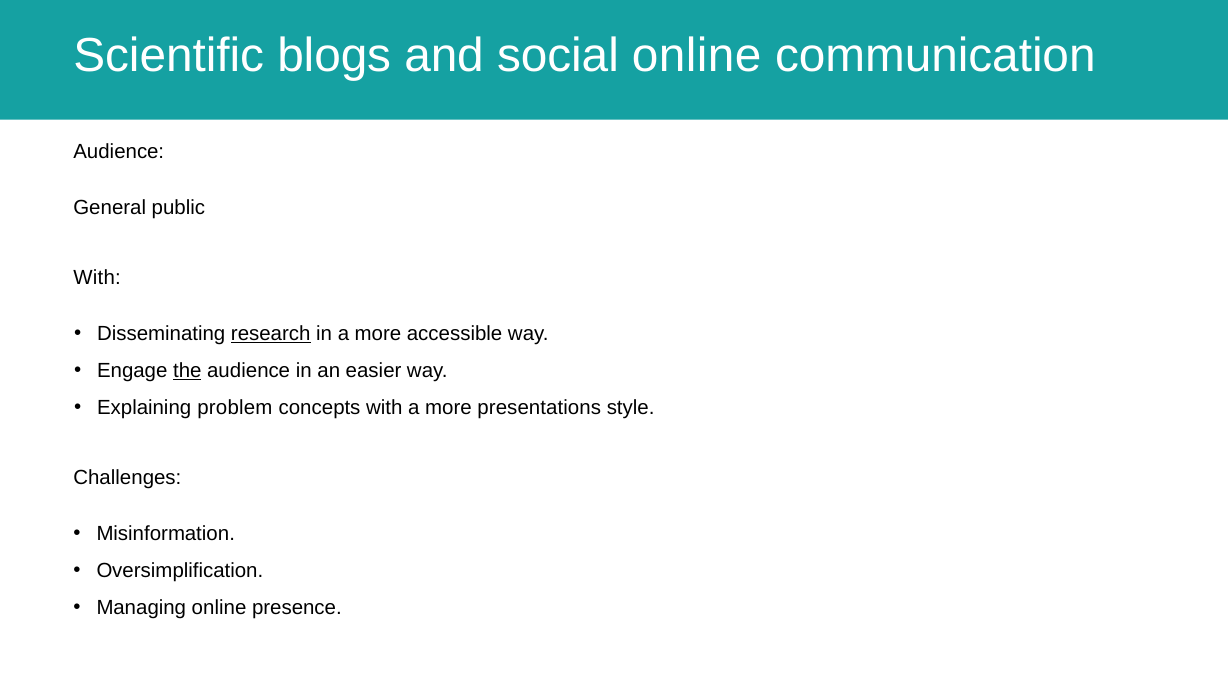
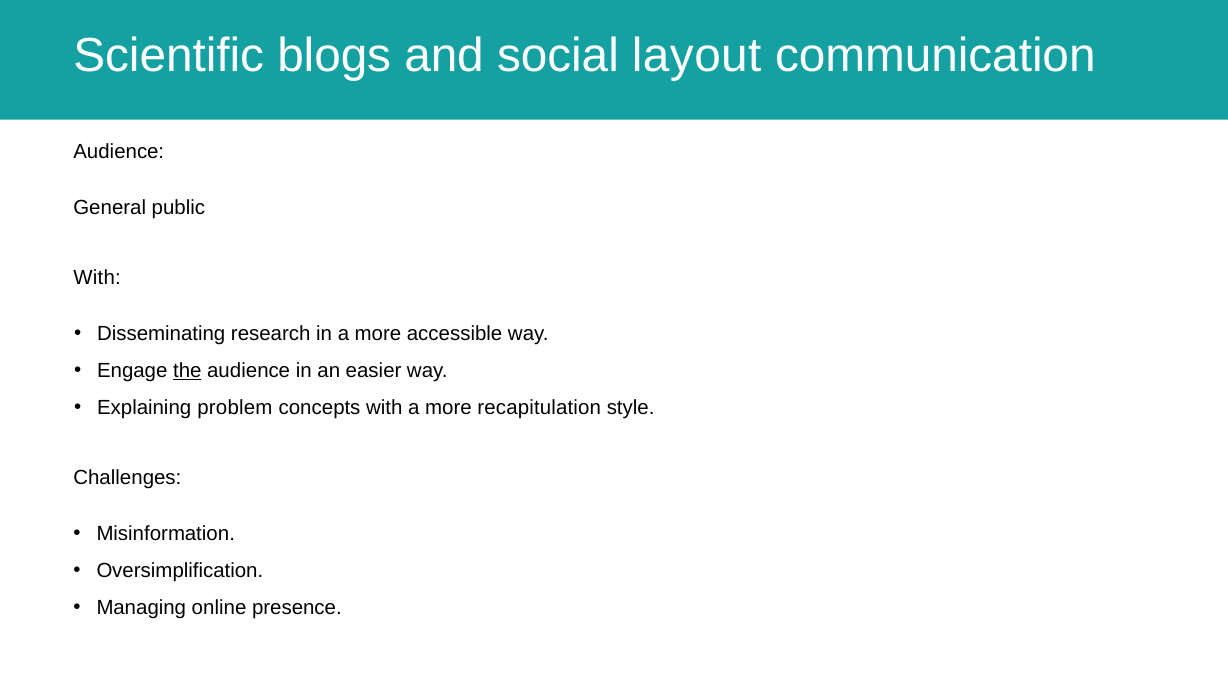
social online: online -> layout
research underline: present -> none
presentations: presentations -> recapitulation
